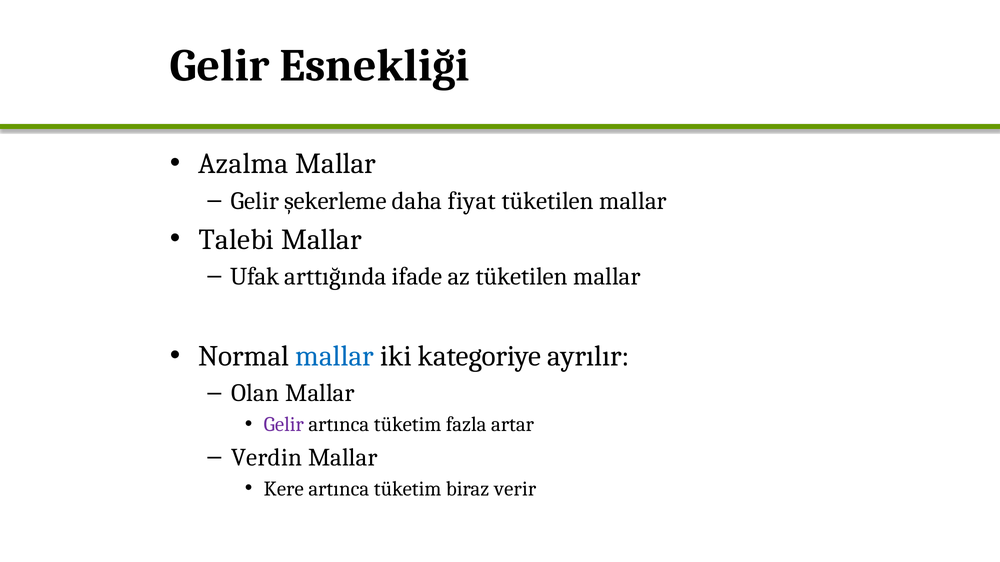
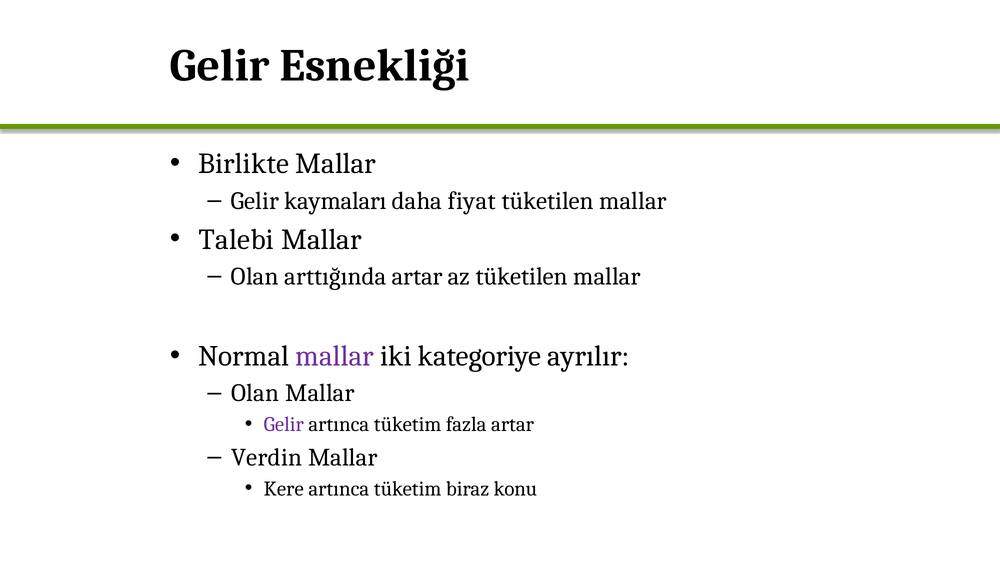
Azalma: Azalma -> Birlikte
şekerleme: şekerleme -> kaymaları
Ufak at (255, 277): Ufak -> Olan
arttığında ifade: ifade -> artar
mallar at (335, 356) colour: blue -> purple
verir: verir -> konu
